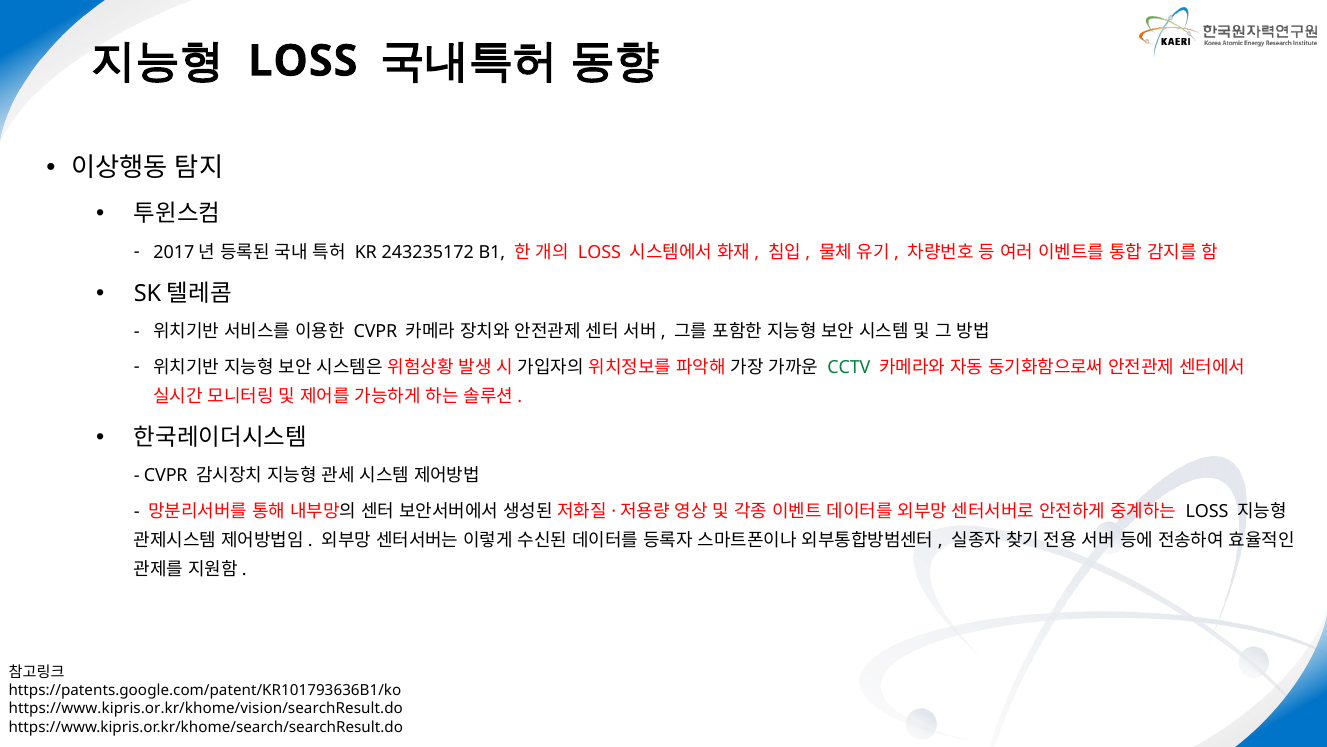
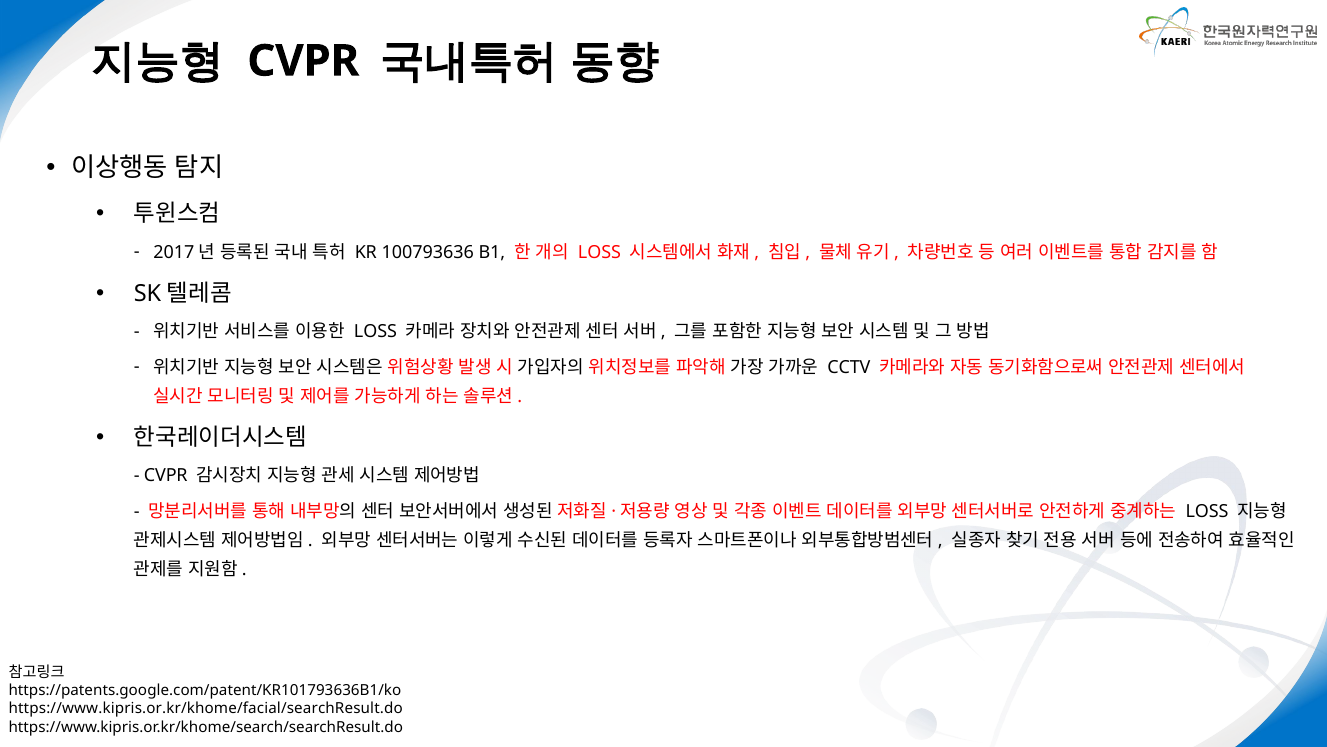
LOSS at (303, 61): LOSS -> CVPR
243235172: 243235172 -> 100793636
CVPR at (376, 332): CVPR -> LOSS
CCTV colour: green -> black
https://www.kipris.or.kr/khome/vision/searchResult.do: https://www.kipris.or.kr/khome/vision/searchResult.do -> https://www.kipris.or.kr/khome/facial/searchResult.do
